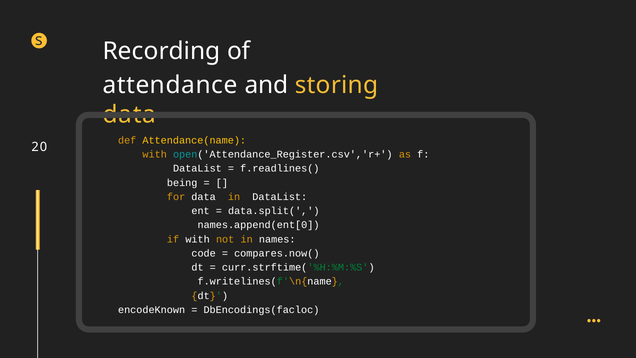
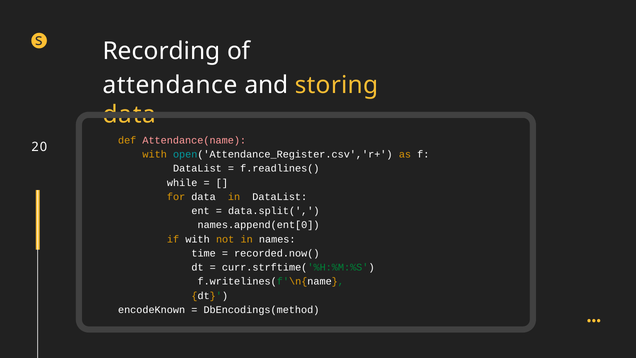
Attendance(name colour: yellow -> pink
being: being -> while
code: code -> time
compares.now(: compares.now( -> recorded.now(
DbEncodings(facloc: DbEncodings(facloc -> DbEncodings(method
